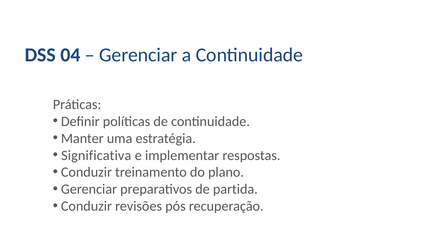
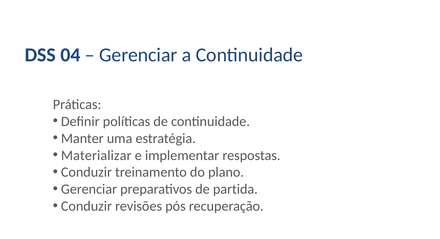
Significativa: Significativa -> Materializar
